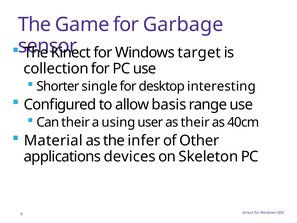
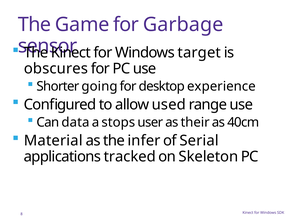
collection: collection -> obscures
single: single -> going
interesting: interesting -> experience
basis: basis -> used
Can their: their -> data
using: using -> stops
Other: Other -> Serial
devices: devices -> tracked
